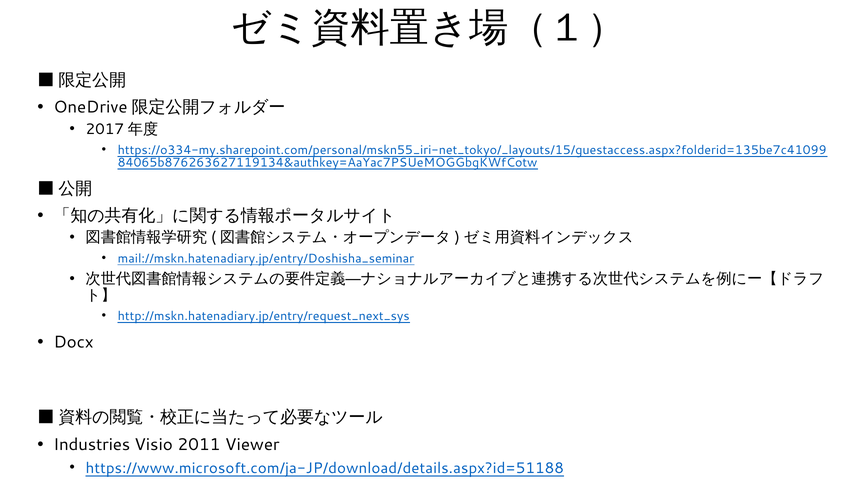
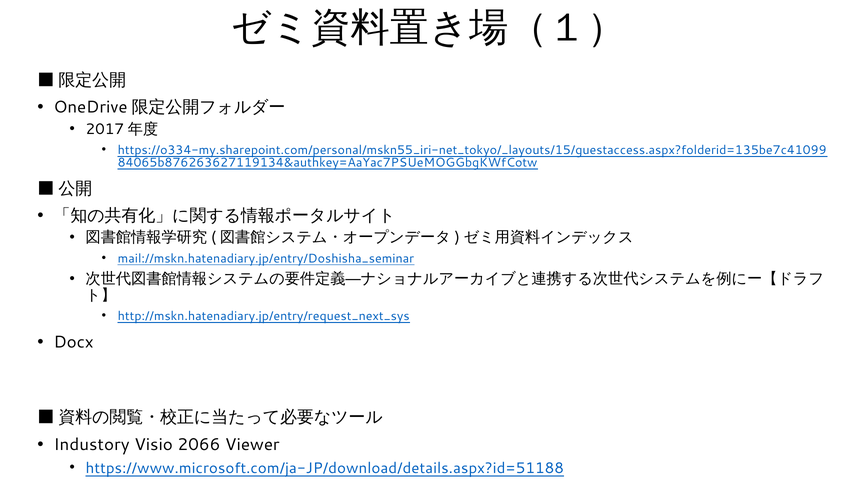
Industries: Industries -> Industory
2011: 2011 -> 2066
